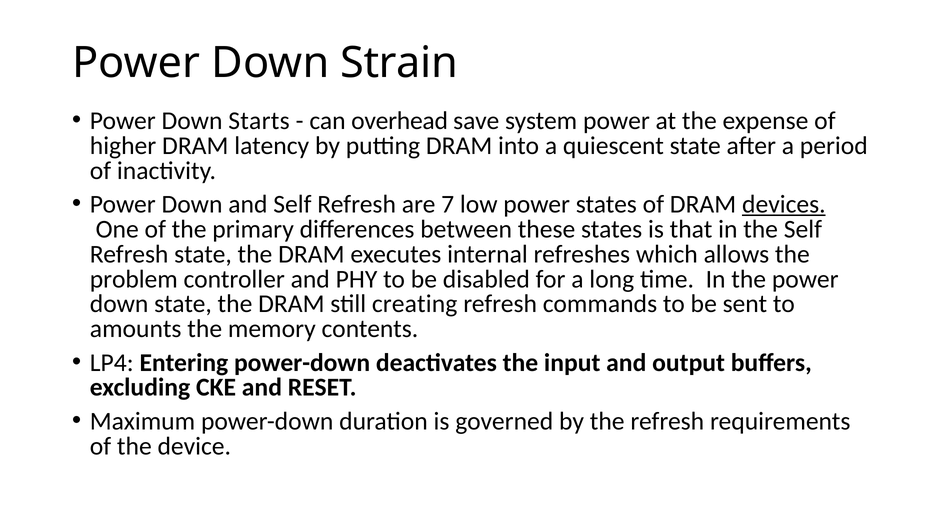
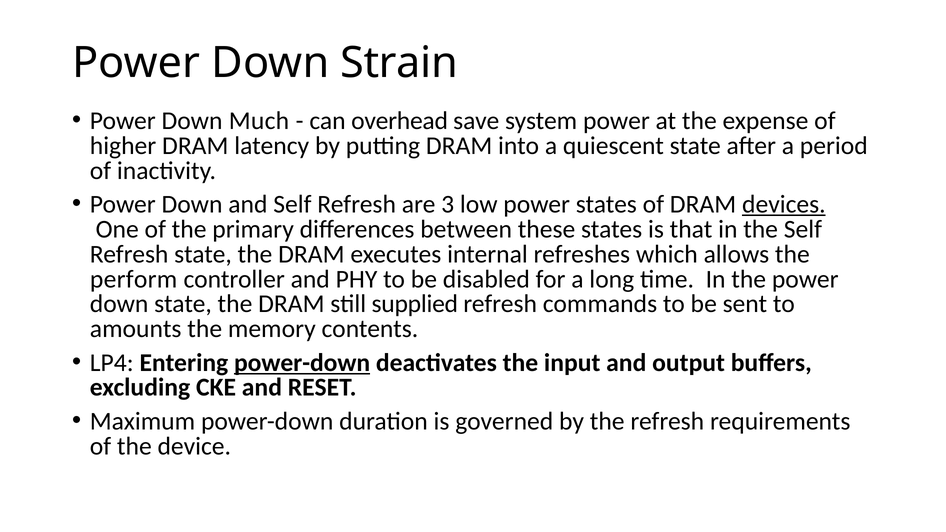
Starts: Starts -> Much
7: 7 -> 3
problem: problem -> perform
creating: creating -> supplied
power-down at (302, 363) underline: none -> present
